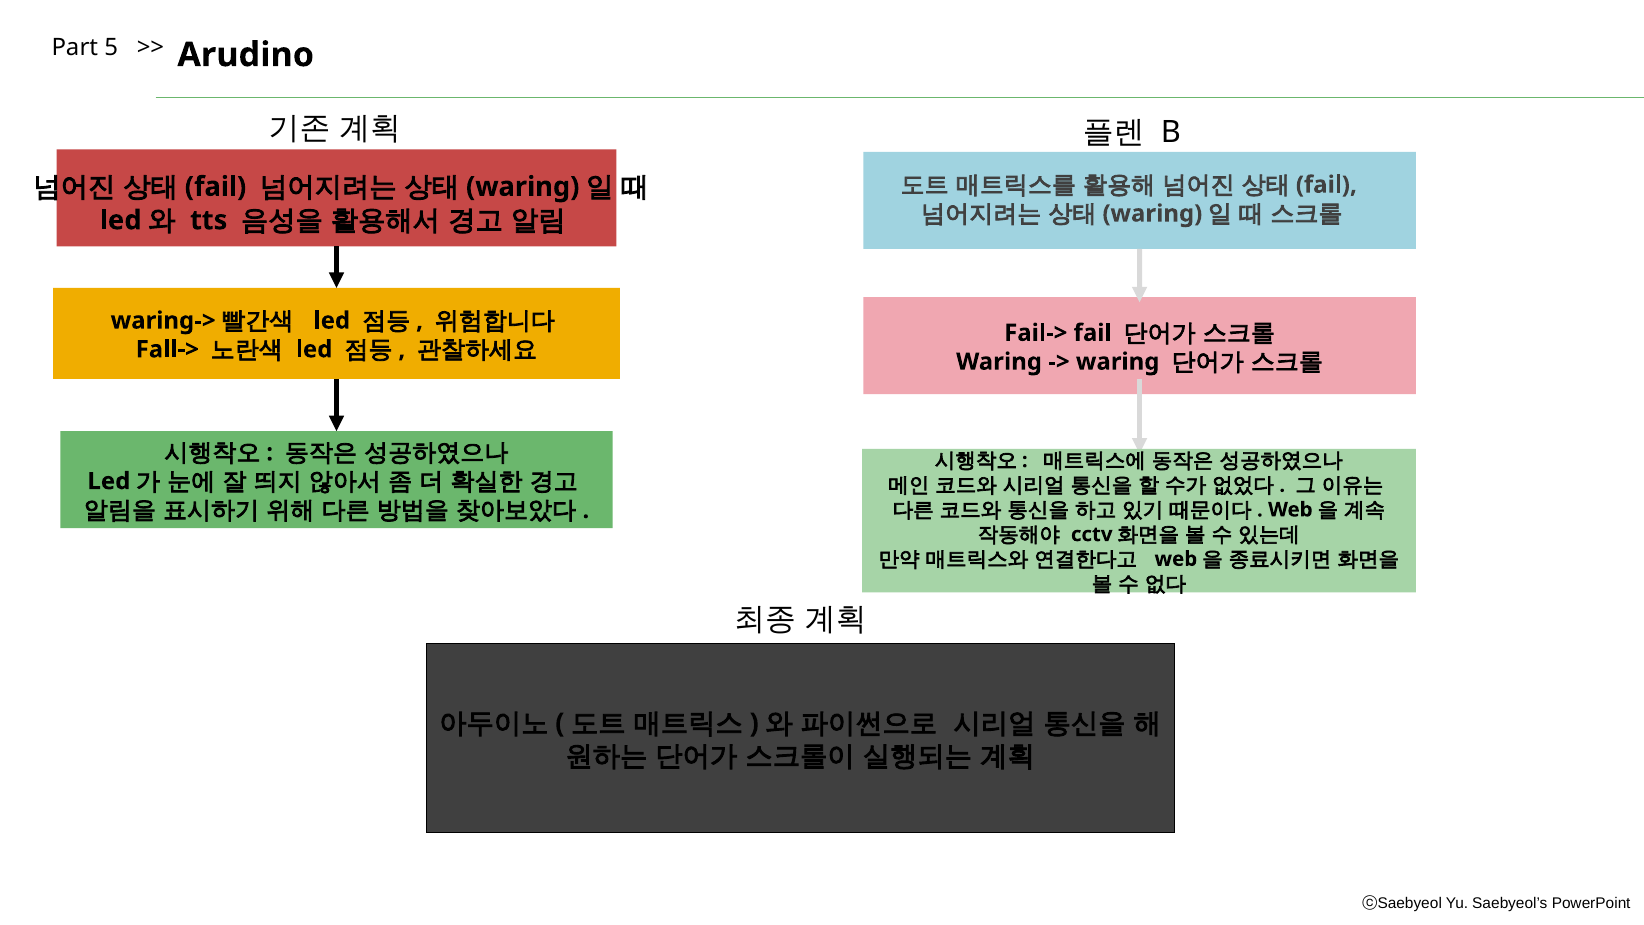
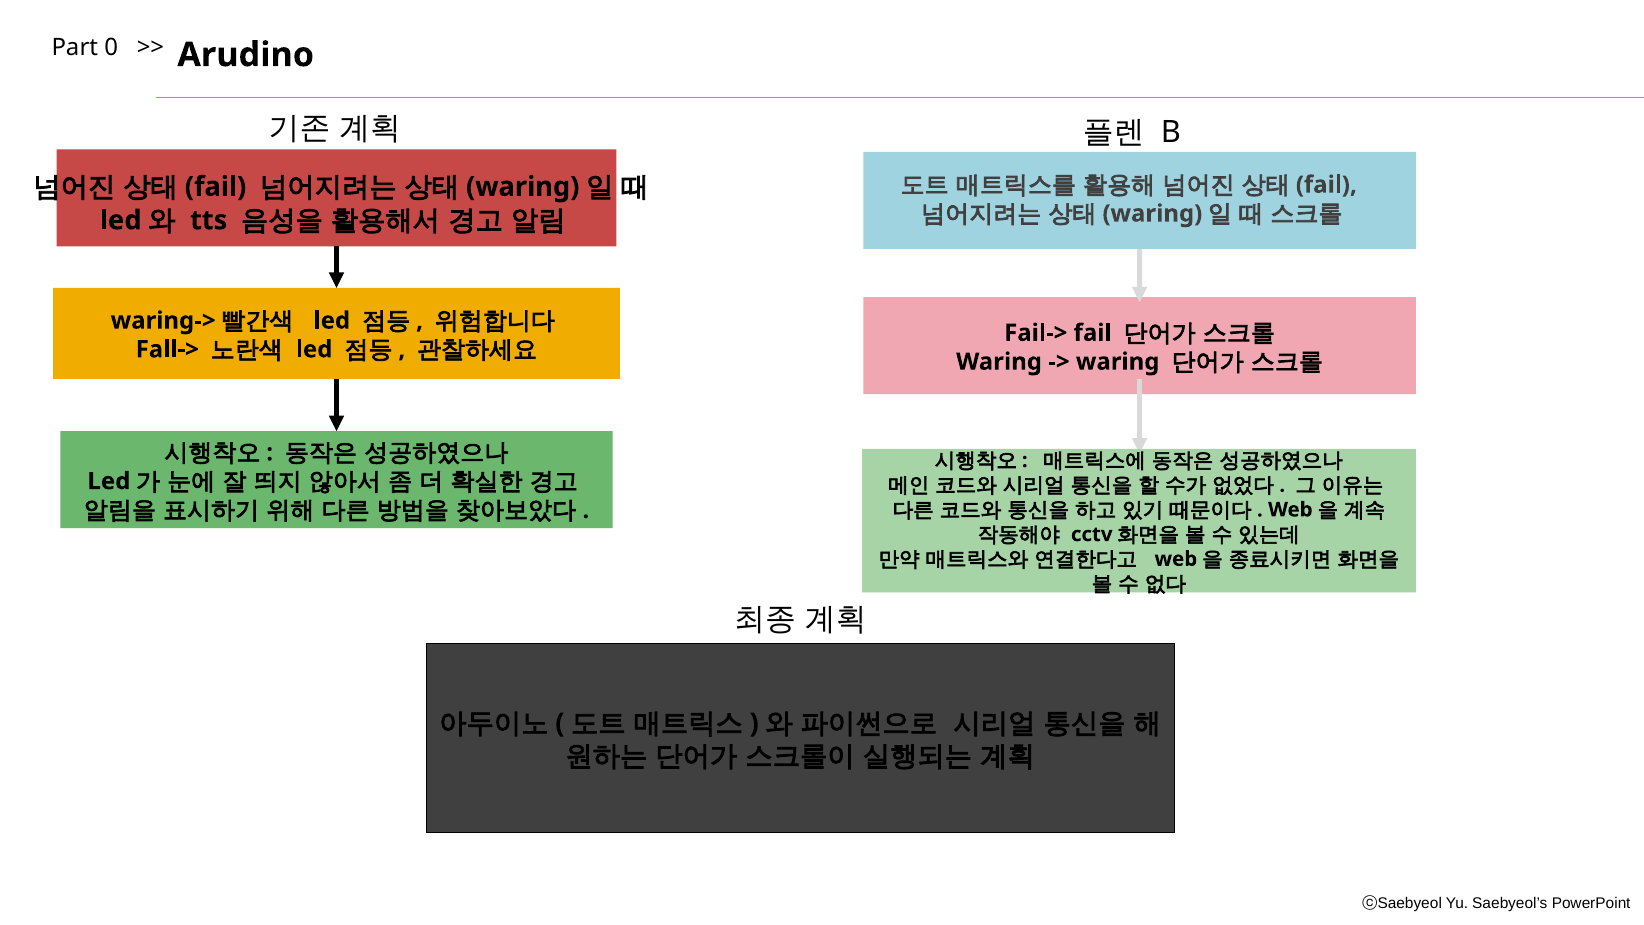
5: 5 -> 0
